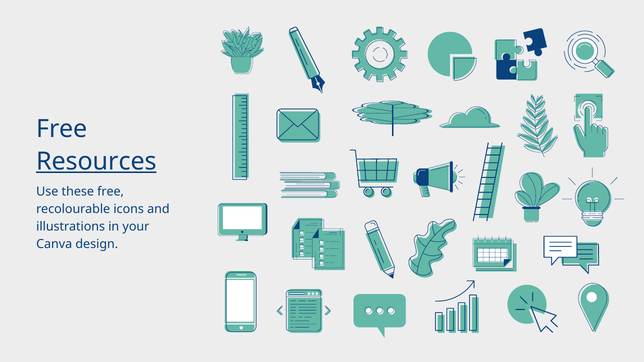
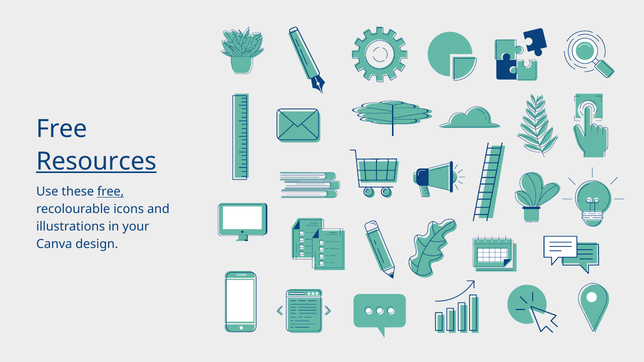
free at (111, 192) underline: none -> present
